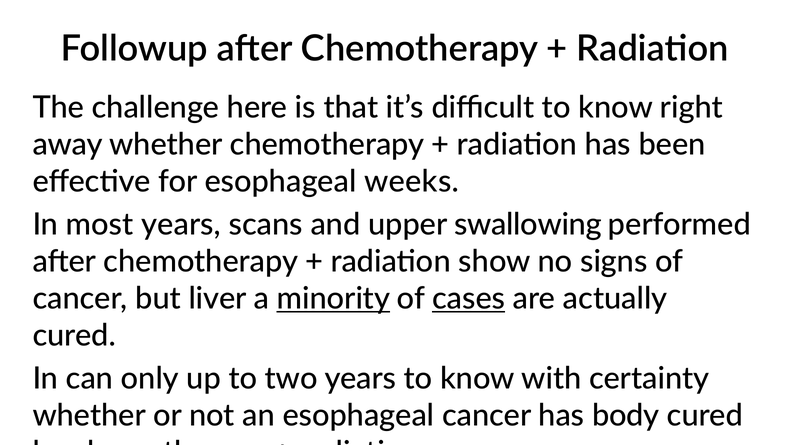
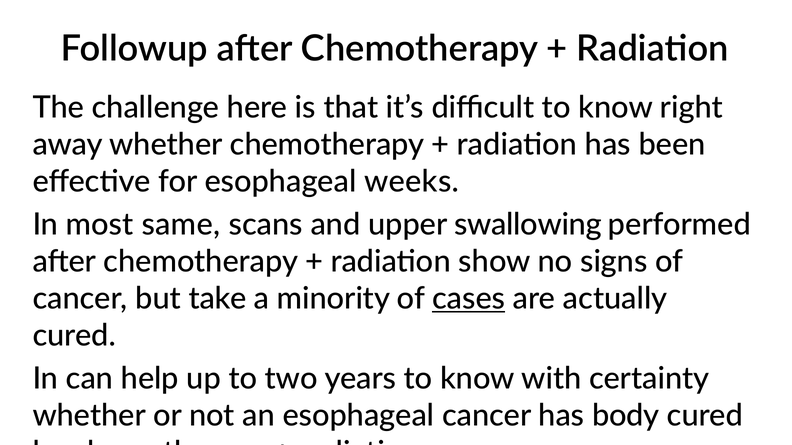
most years: years -> same
liver: liver -> take
minority underline: present -> none
only: only -> help
